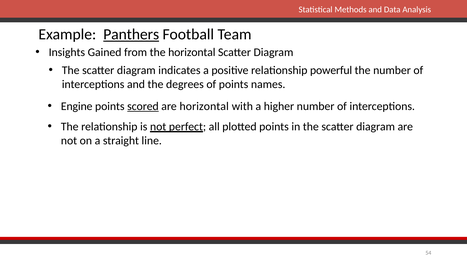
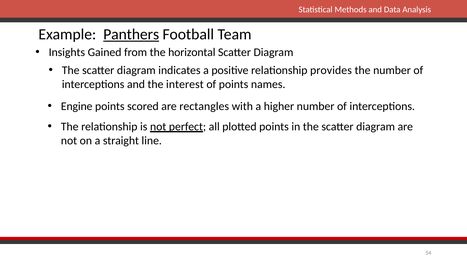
powerful: powerful -> provides
degrees: degrees -> interest
scored underline: present -> none
are horizontal: horizontal -> rectangles
